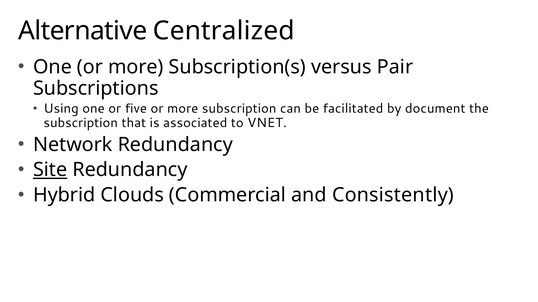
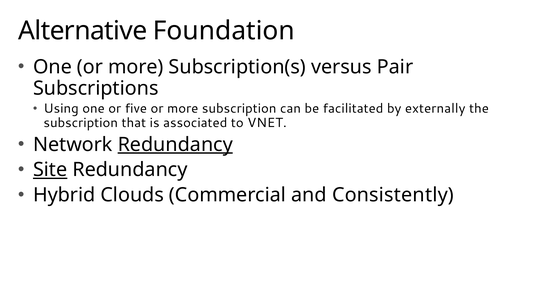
Centralized: Centralized -> Foundation
document: document -> externally
Redundancy at (175, 145) underline: none -> present
